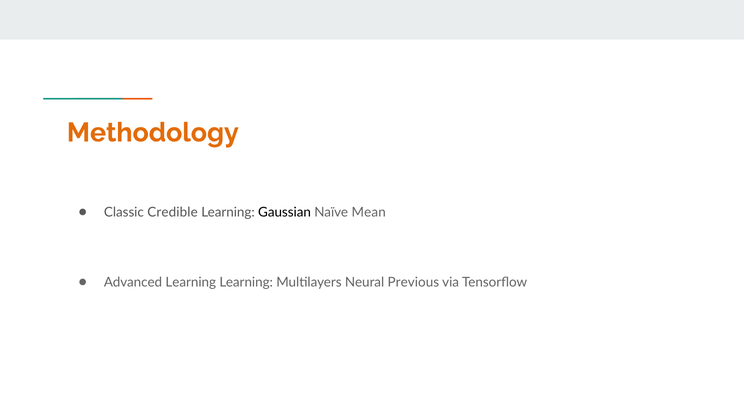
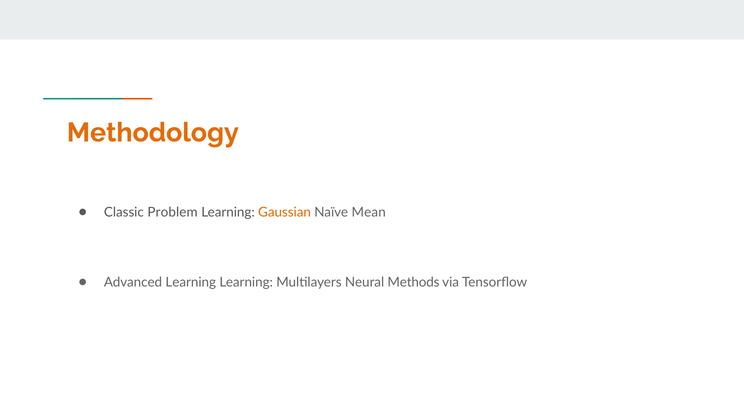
Credible: Credible -> Problem
Gaussian colour: black -> orange
Previous: Previous -> Methods
